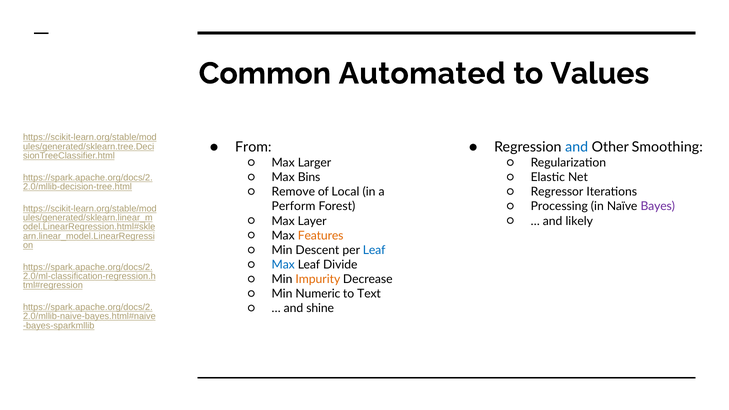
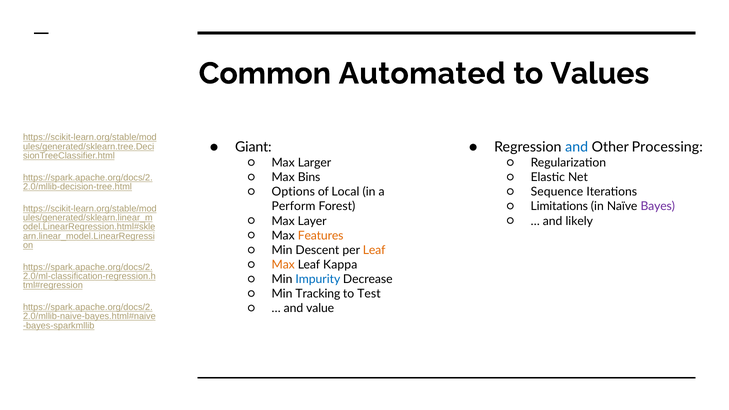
From: From -> Giant
Smoothing: Smoothing -> Processing
Remove: Remove -> Options
Regressor: Regressor -> Sequence
Processing: Processing -> Limitations
Leaf at (374, 250) colour: blue -> orange
Max at (283, 265) colour: blue -> orange
Divide: Divide -> Kappa
Impurity colour: orange -> blue
Numeric: Numeric -> Tracking
Text: Text -> Test
shine: shine -> value
